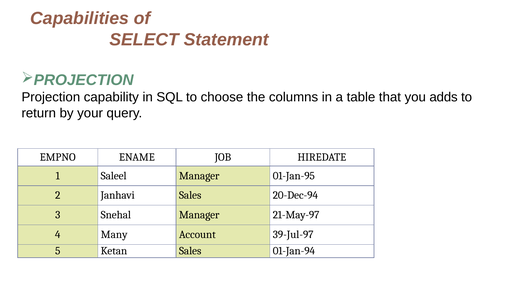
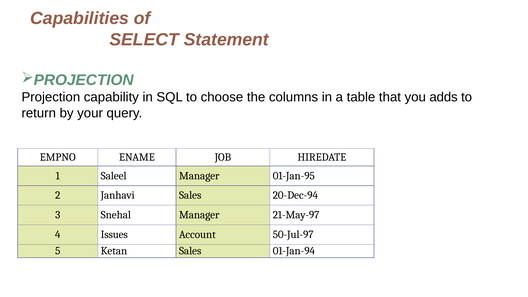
Many: Many -> Issues
39-Jul-97: 39-Jul-97 -> 50-Jul-97
